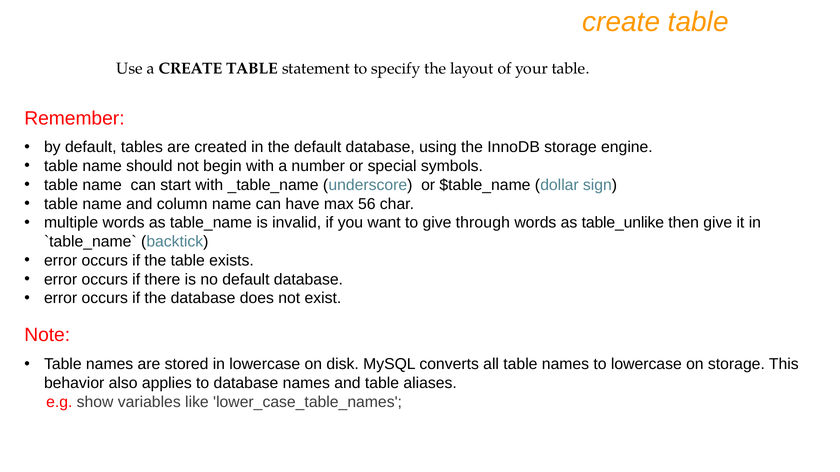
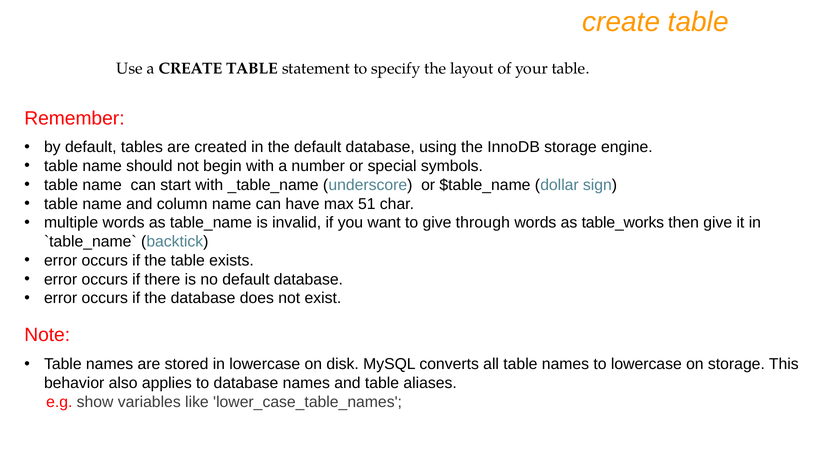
56: 56 -> 51
table_unlike: table_unlike -> table_works
